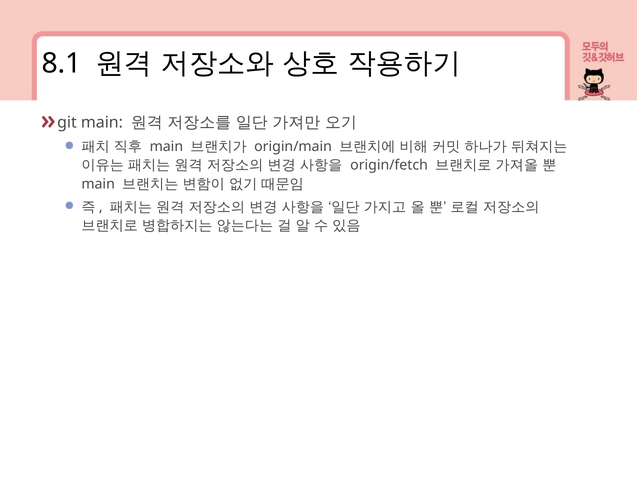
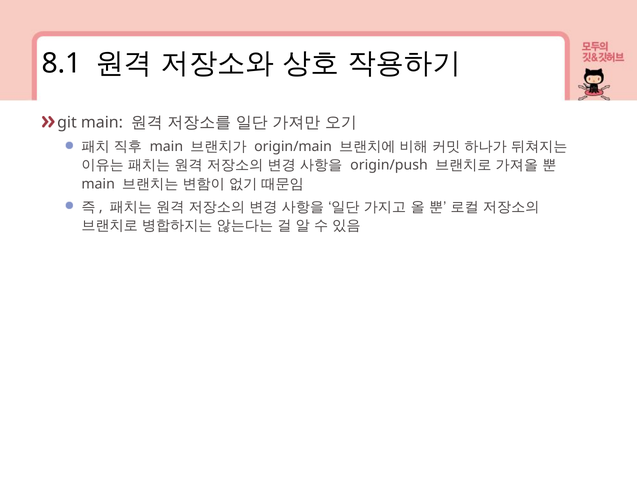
origin/fetch: origin/fetch -> origin/push
